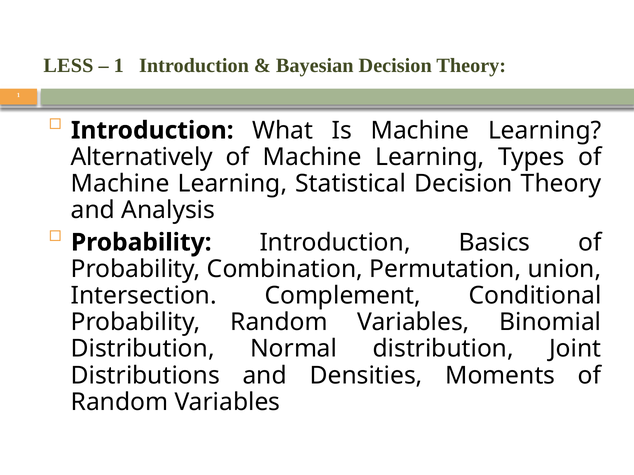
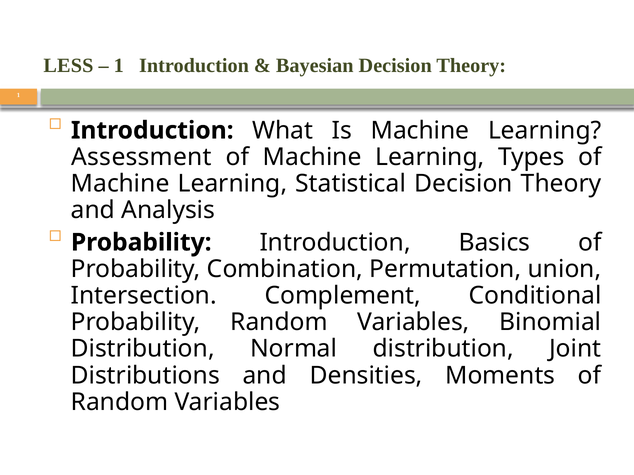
Alternatively: Alternatively -> Assessment
